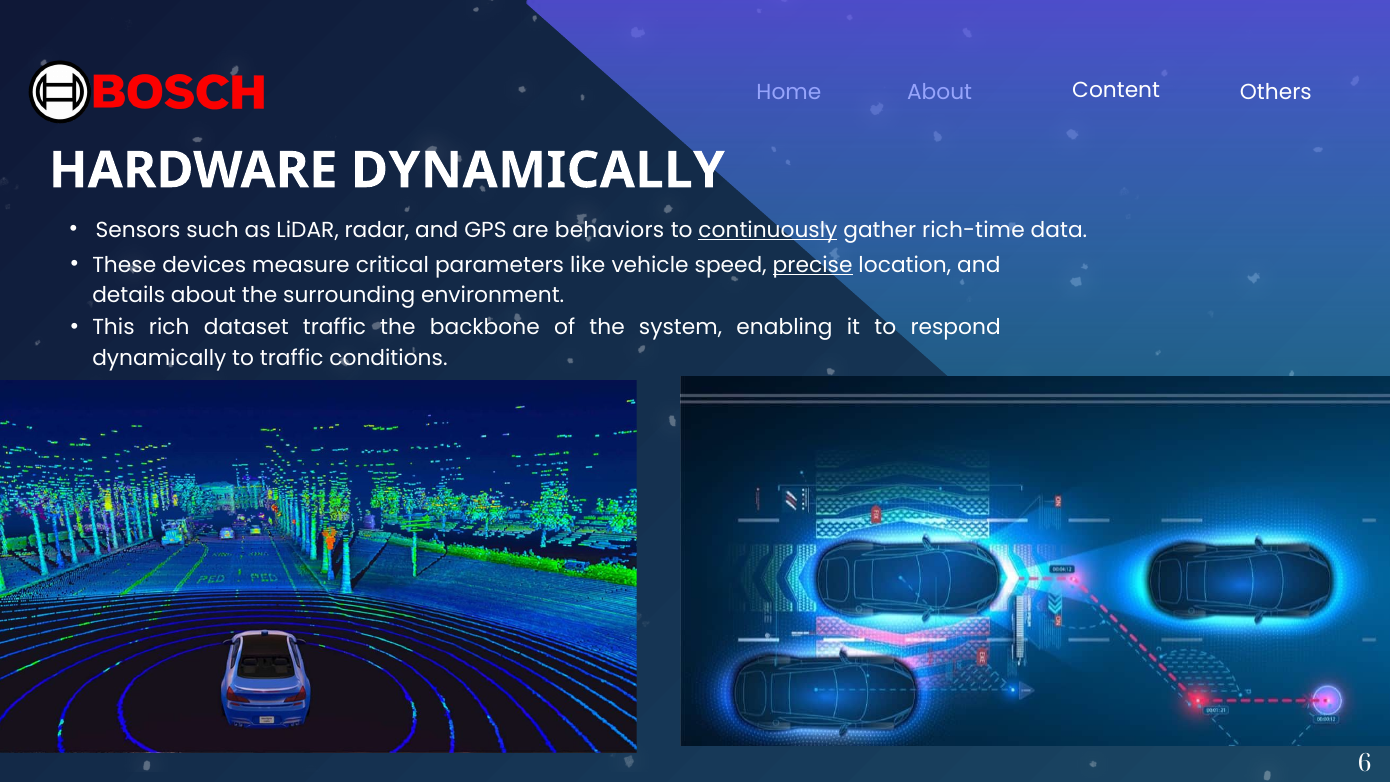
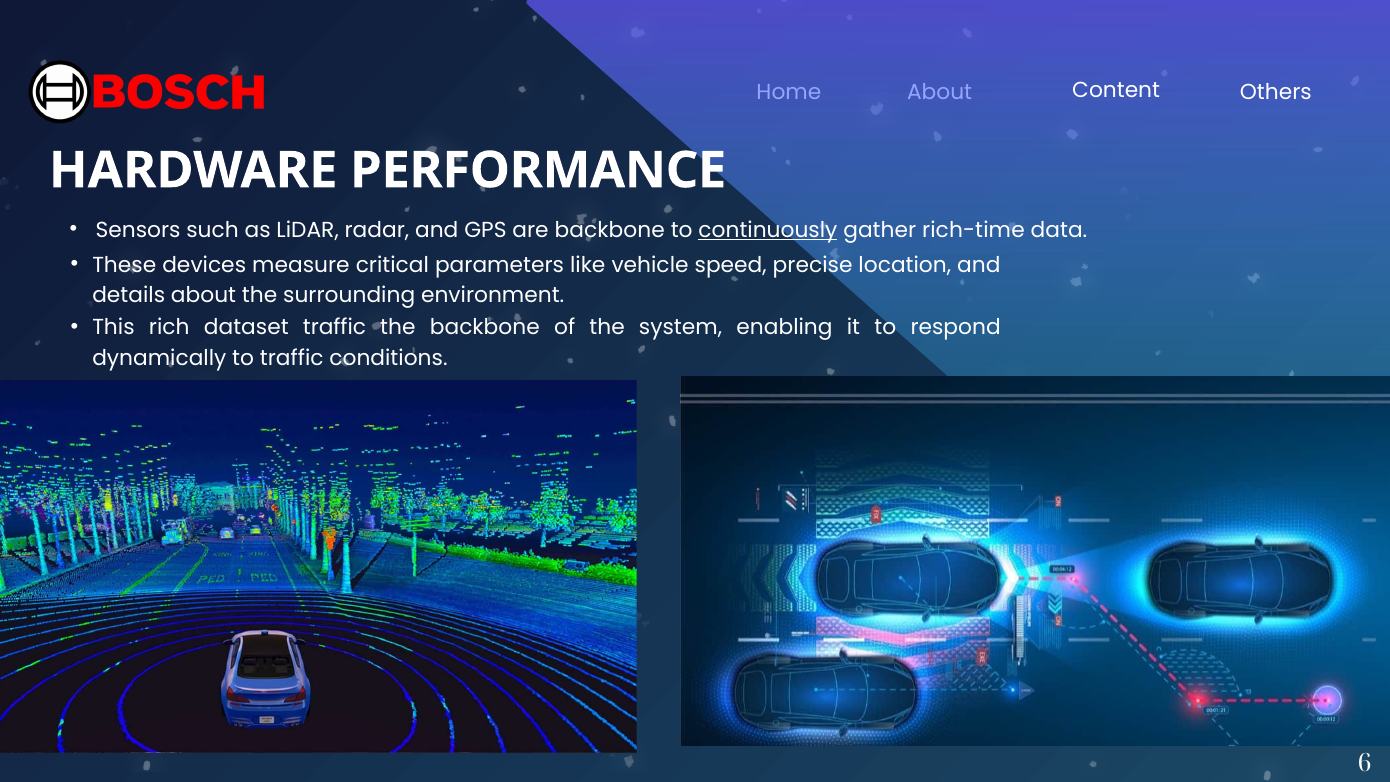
HARDWARE DYNAMICALLY: DYNAMICALLY -> PERFORMANCE
are behaviors: behaviors -> backbone
precise underline: present -> none
